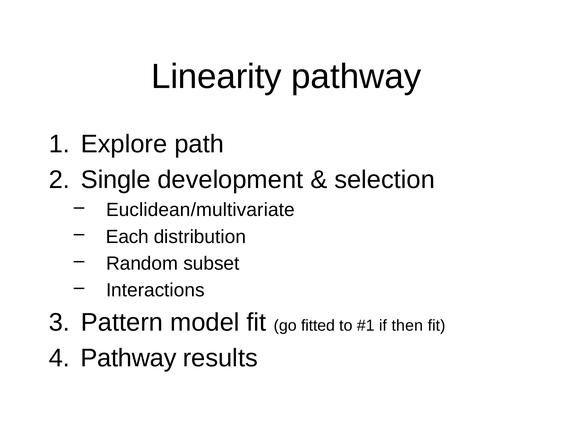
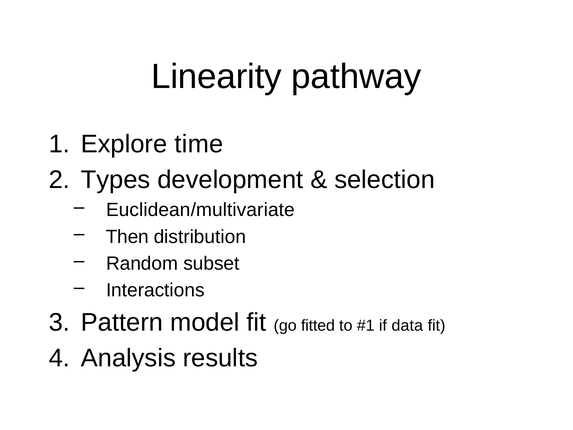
path: path -> time
Single: Single -> Types
Each: Each -> Then
then: then -> data
Pathway at (128, 358): Pathway -> Analysis
